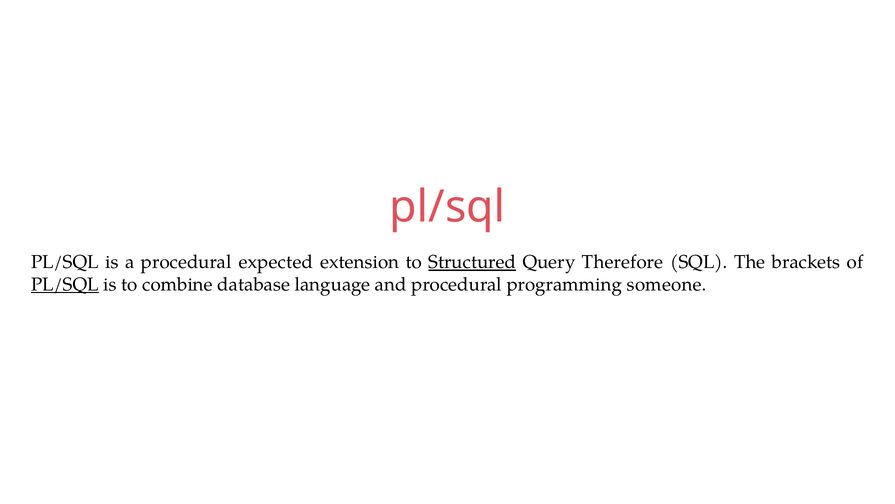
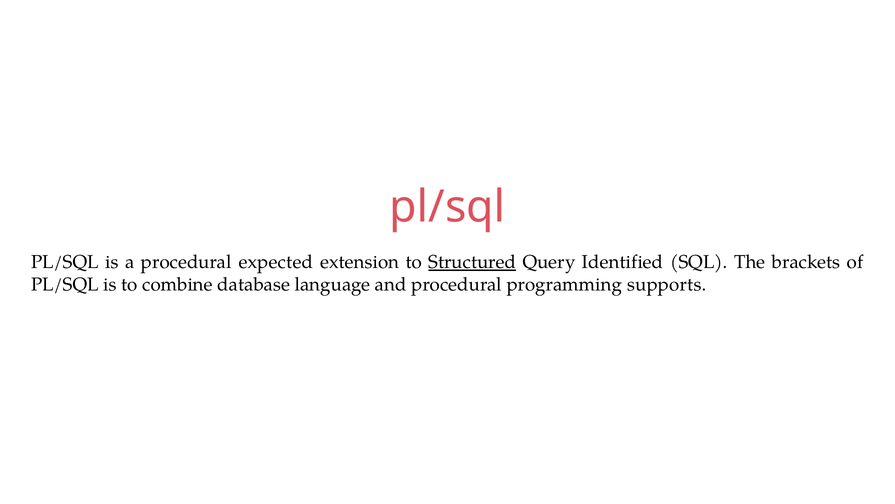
Therefore: Therefore -> Identified
PL/SQL at (65, 284) underline: present -> none
someone: someone -> supports
